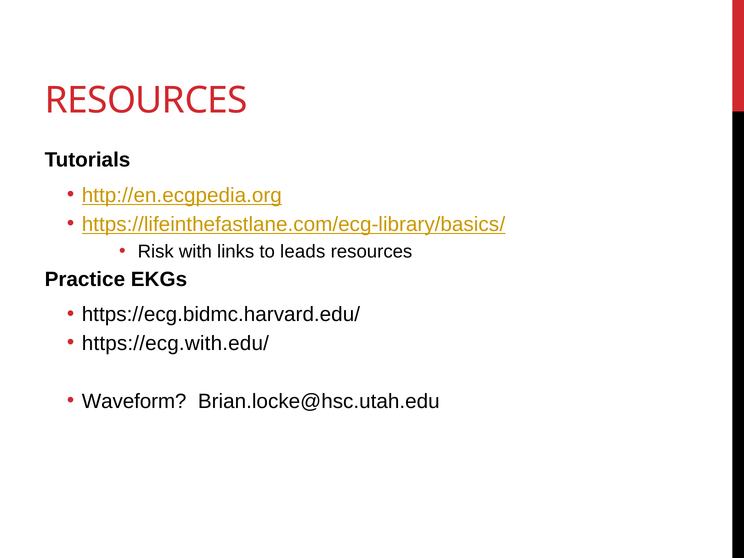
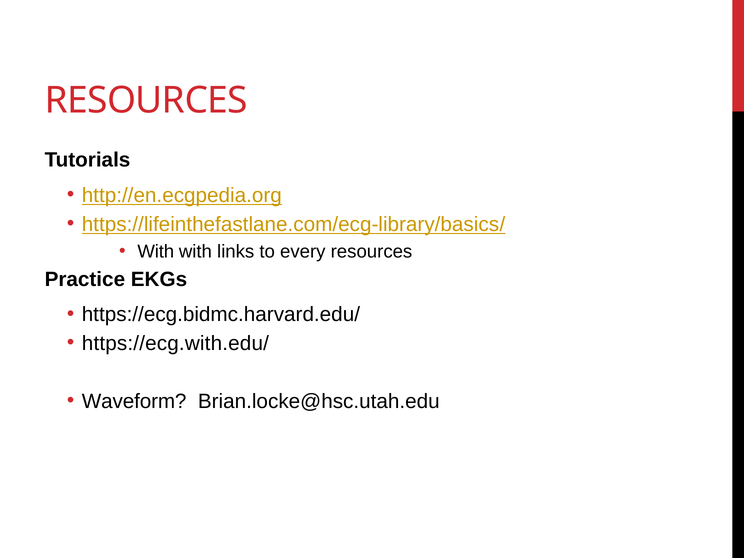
Risk at (156, 251): Risk -> With
leads: leads -> every
